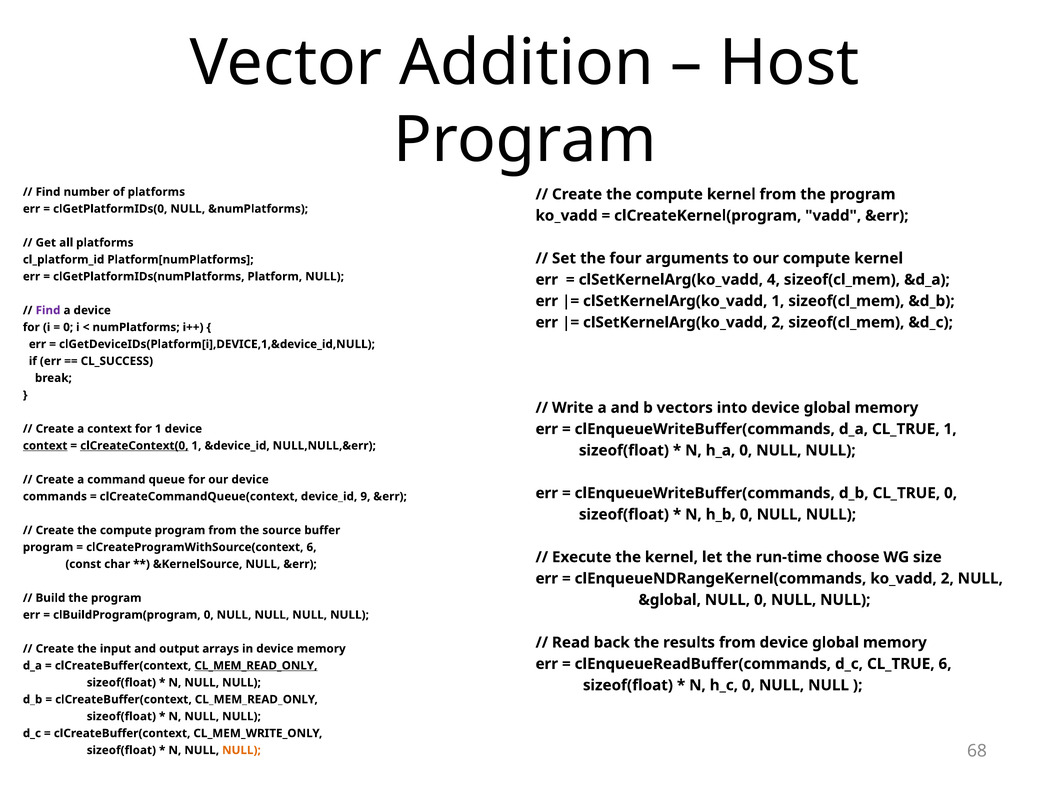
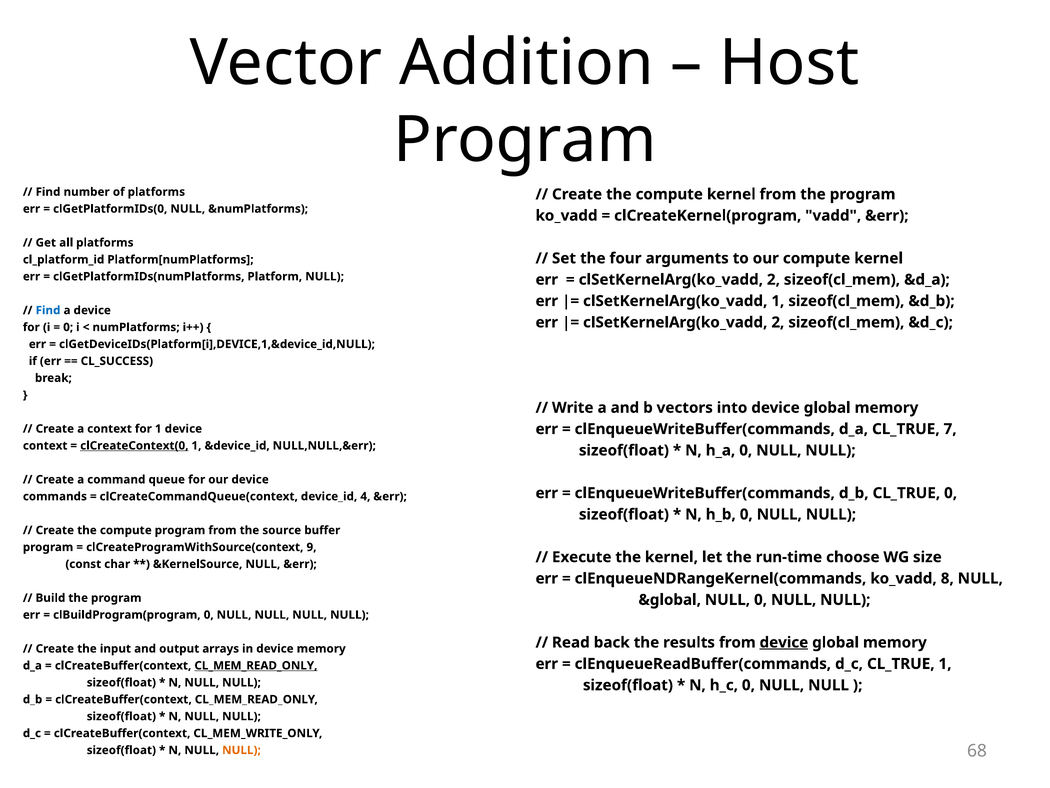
4 at (773, 279): 4 -> 2
Find at (48, 310) colour: purple -> blue
CL_TRUE 1: 1 -> 7
context at (45, 445) underline: present -> none
9: 9 -> 4
clCreateProgramWithSource(context 6: 6 -> 9
ko_vadd 2: 2 -> 8
device at (784, 642) underline: none -> present
CL_TRUE 6: 6 -> 1
